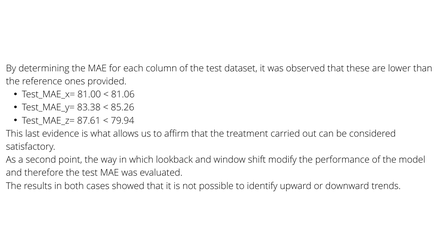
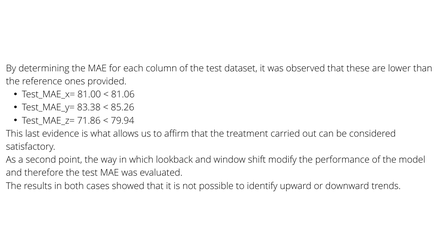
87.61: 87.61 -> 71.86
